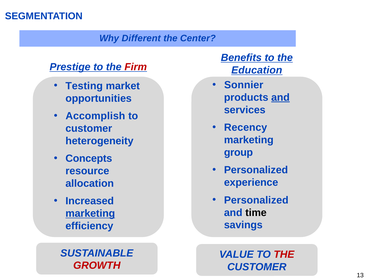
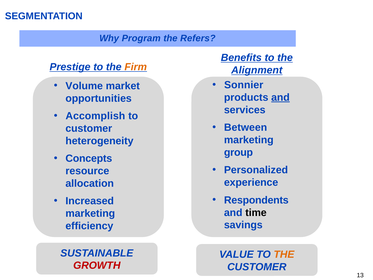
Different: Different -> Program
Center: Center -> Refers
Firm colour: red -> orange
Education: Education -> Alignment
Testing: Testing -> Volume
Recency: Recency -> Between
Personalized at (256, 200): Personalized -> Respondents
marketing at (90, 213) underline: present -> none
THE at (284, 254) colour: red -> orange
